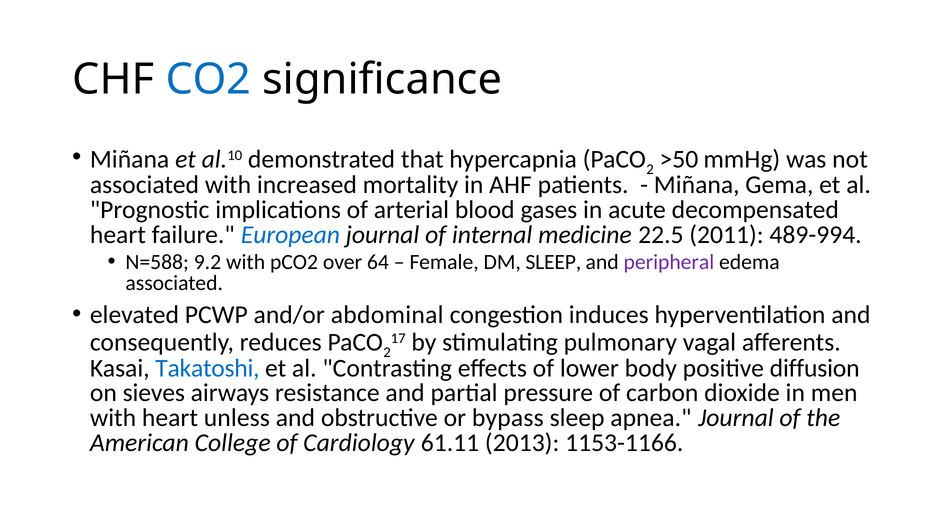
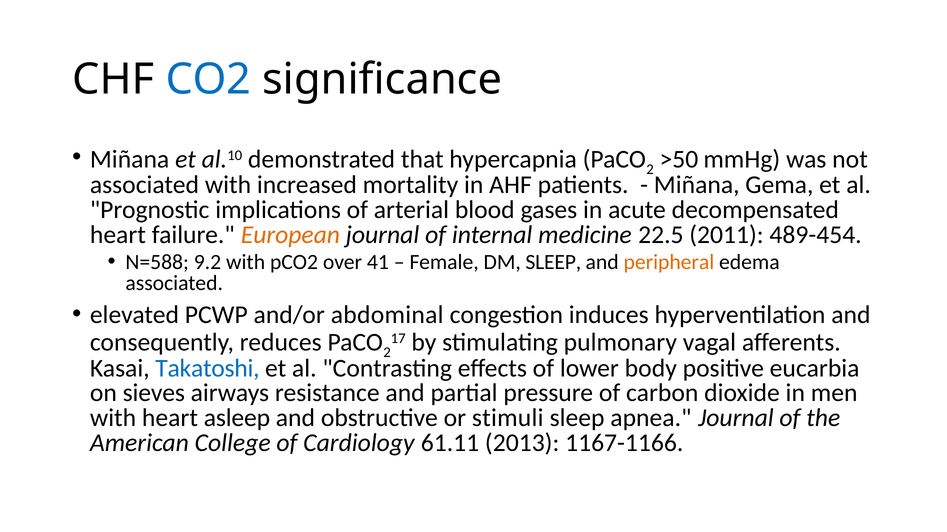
European colour: blue -> orange
489-994: 489-994 -> 489-454
64: 64 -> 41
peripheral colour: purple -> orange
diffusion: diffusion -> eucarbia
unless: unless -> asleep
bypass: bypass -> stimuli
1153-1166: 1153-1166 -> 1167-1166
